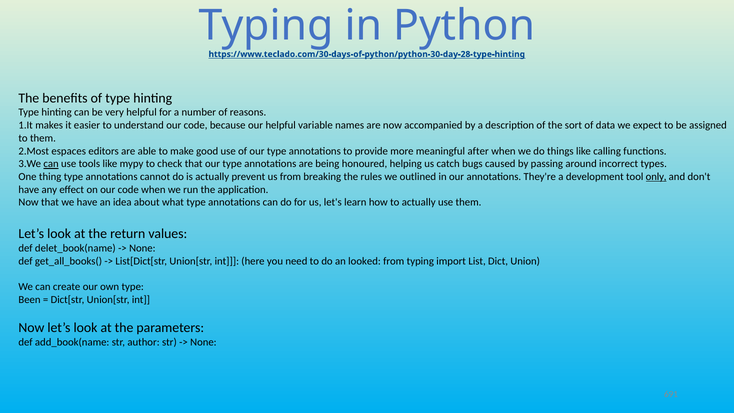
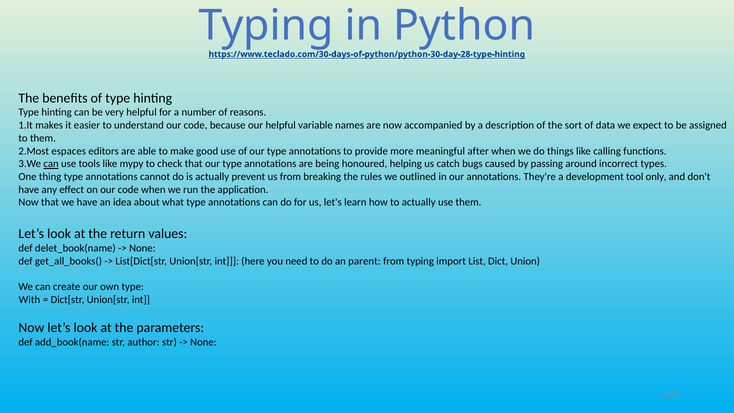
only underline: present -> none
looked: looked -> parent
Been: Been -> With
